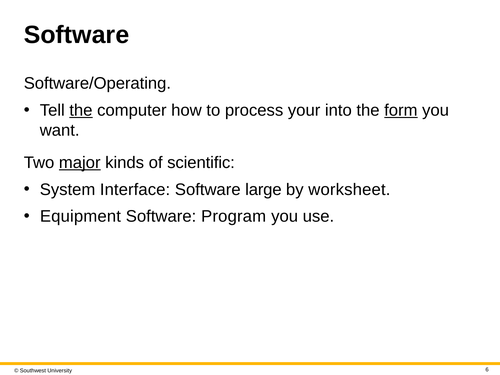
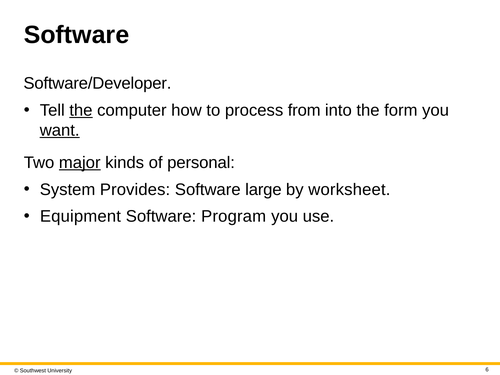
Software/Operating: Software/Operating -> Software/Developer
your: your -> from
form underline: present -> none
want underline: none -> present
scientific: scientific -> personal
Interface: Interface -> Provides
